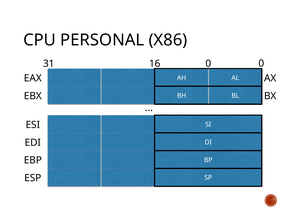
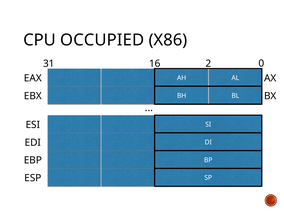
PERSONAL: PERSONAL -> OCCUPIED
31 0: 0 -> 2
